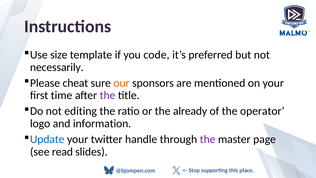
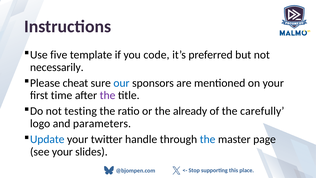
size: size -> five
our colour: orange -> blue
editing: editing -> testing
operator: operator -> carefully
information: information -> parameters
the at (208, 139) colour: purple -> blue
see read: read -> your
